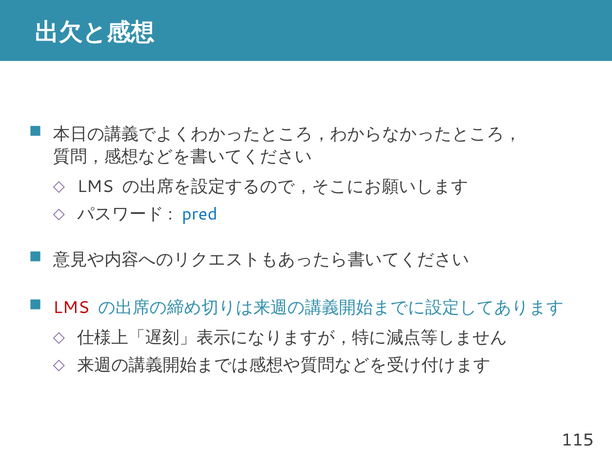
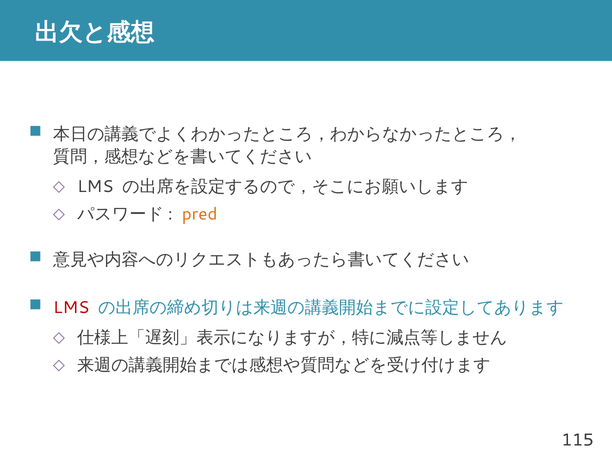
pred colour: blue -> orange
